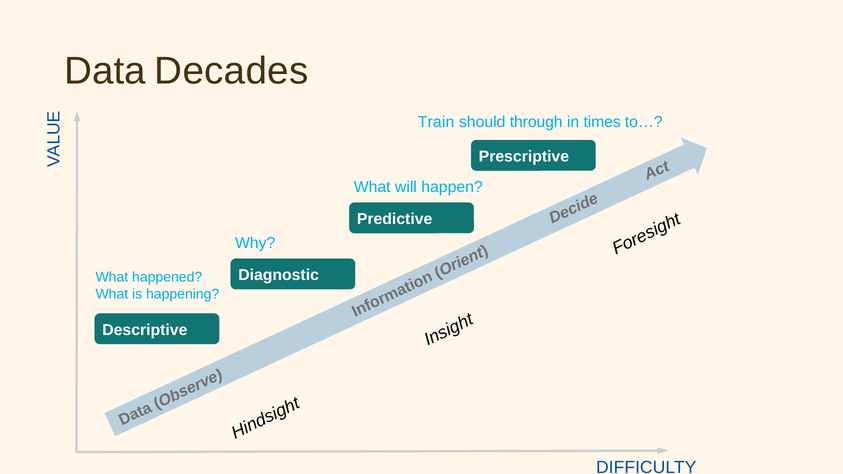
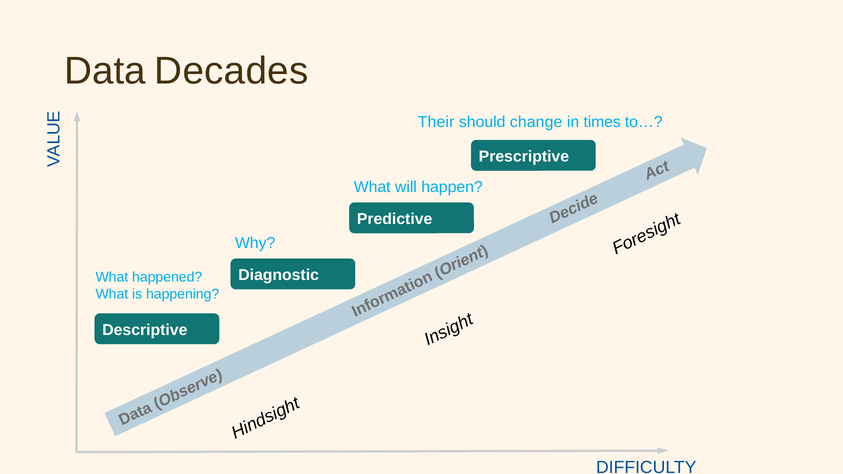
Train: Train -> Their
through: through -> change
